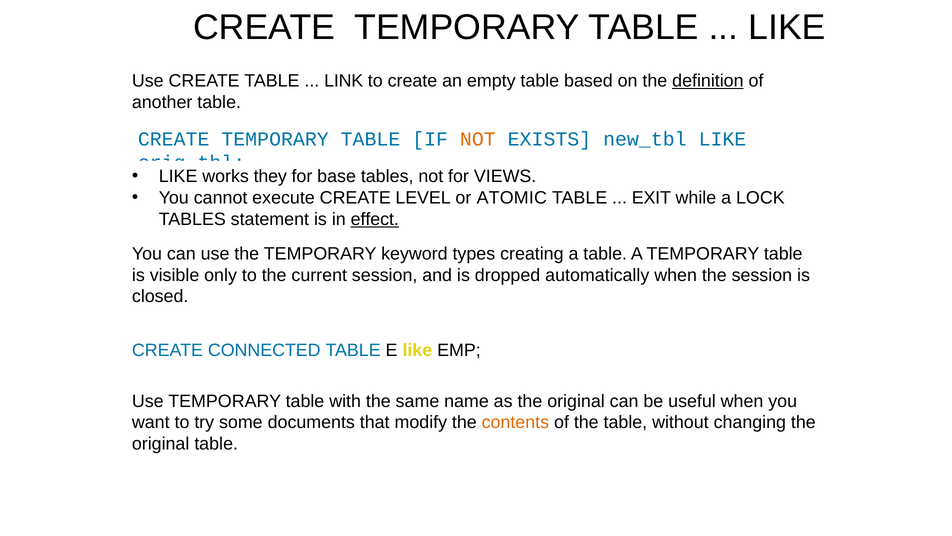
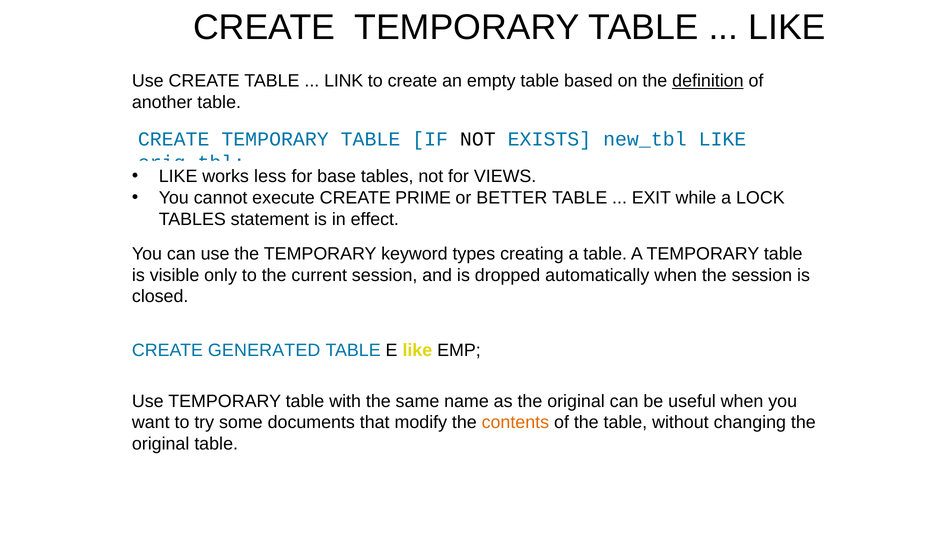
NOT at (478, 139) colour: orange -> black
they: they -> less
LEVEL: LEVEL -> PRIME
ATOMIC: ATOMIC -> BETTER
effect underline: present -> none
CONNECTED: CONNECTED -> GENERATED
